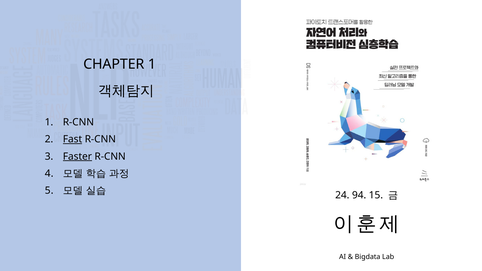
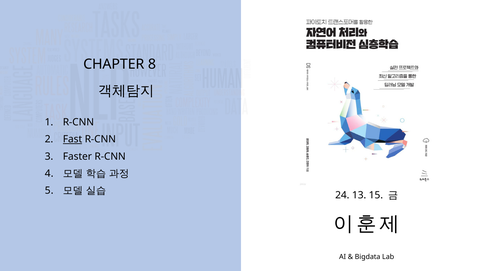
CHAPTER 1: 1 -> 8
Faster underline: present -> none
94: 94 -> 13
